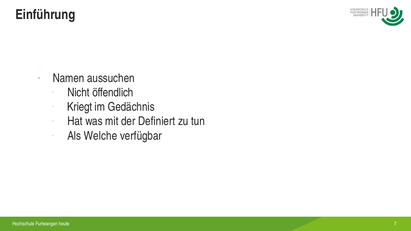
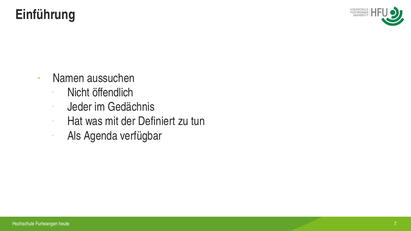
Kriegt: Kriegt -> Jeder
Welche: Welche -> Agenda
